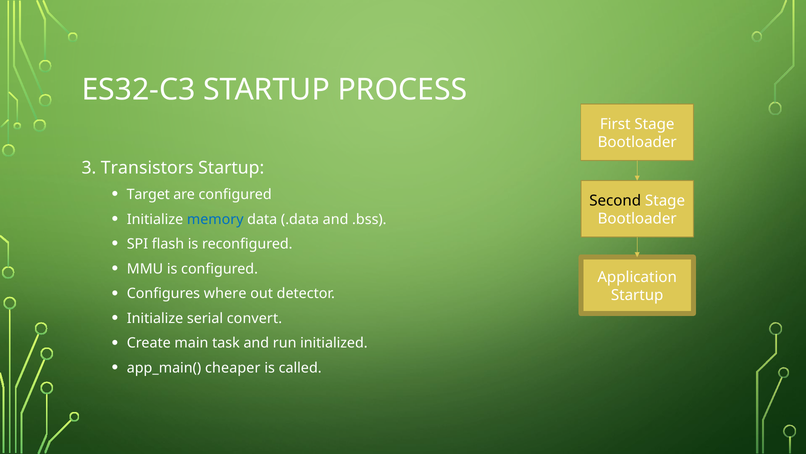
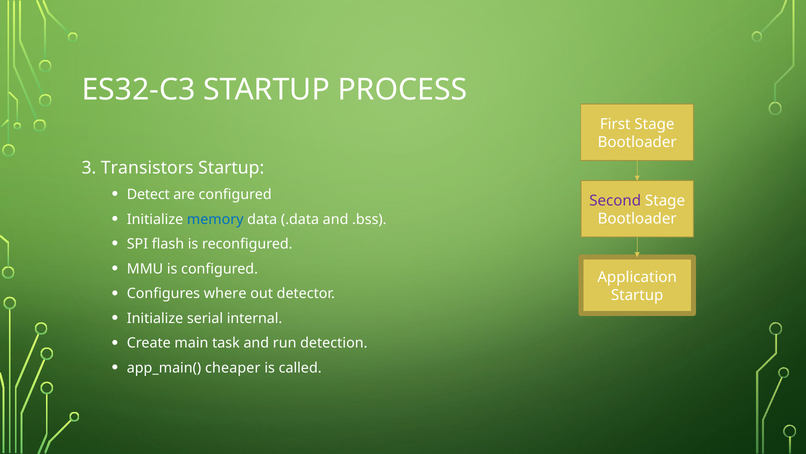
Target: Target -> Detect
Second colour: black -> purple
convert: convert -> internal
initialized: initialized -> detection
